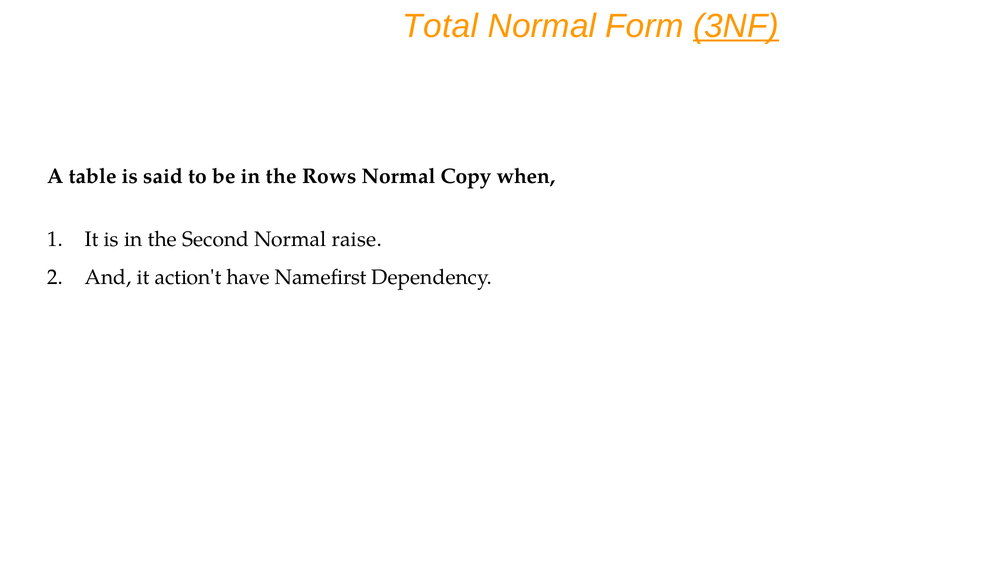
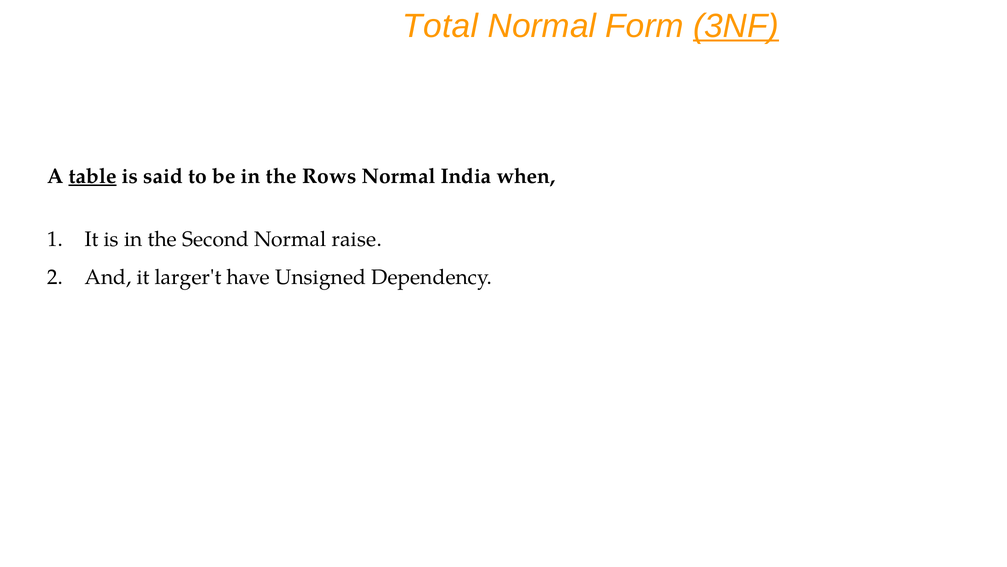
table underline: none -> present
Copy: Copy -> India
action't: action't -> larger't
Namefirst: Namefirst -> Unsigned
